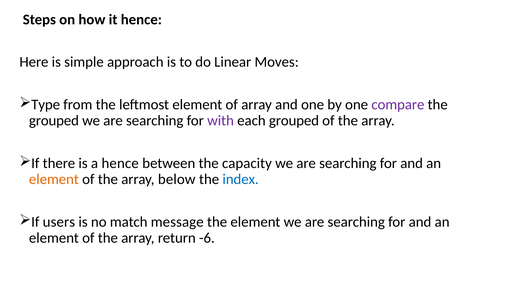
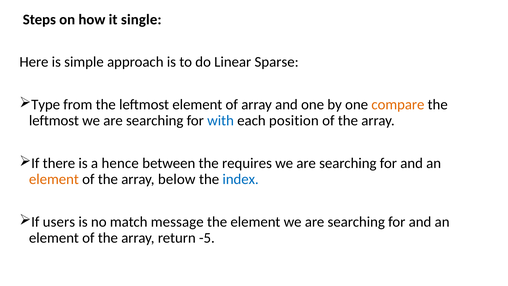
it hence: hence -> single
Moves: Moves -> Sparse
compare colour: purple -> orange
grouped at (54, 121): grouped -> leftmost
with colour: purple -> blue
each grouped: grouped -> position
capacity: capacity -> requires
-6: -6 -> -5
